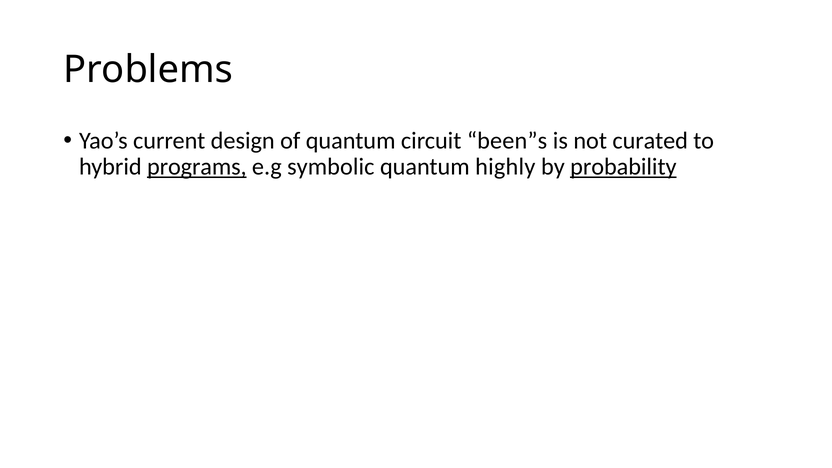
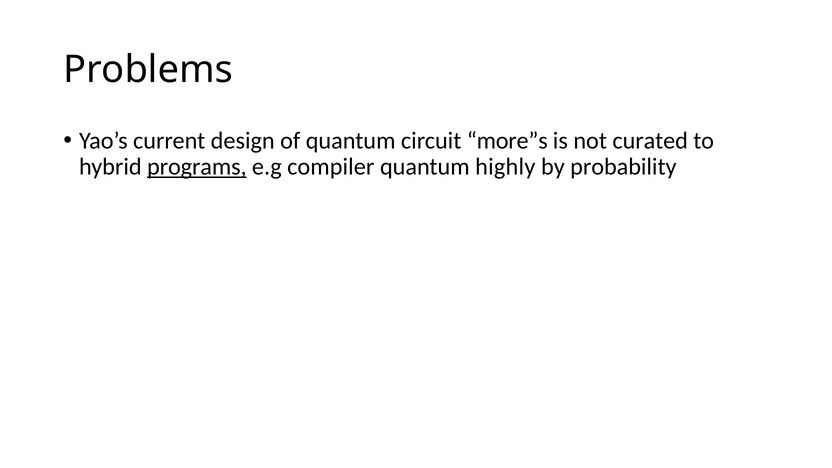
been”s: been”s -> more”s
symbolic: symbolic -> compiler
probability underline: present -> none
